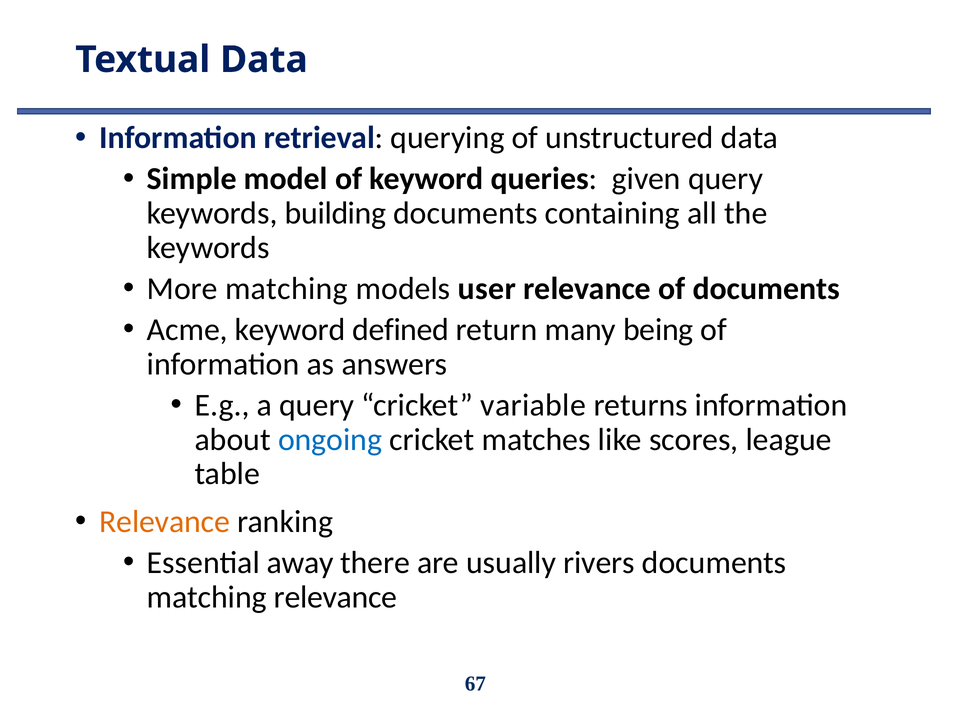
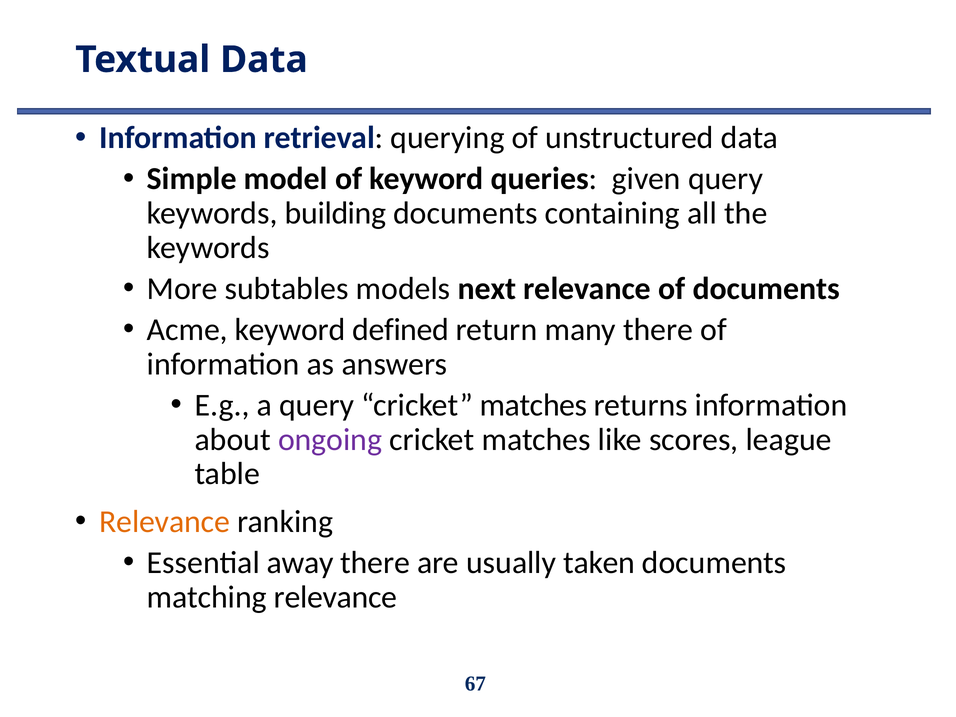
More matching: matching -> subtables
user: user -> next
many being: being -> there
query cricket variable: variable -> matches
ongoing colour: blue -> purple
rivers: rivers -> taken
